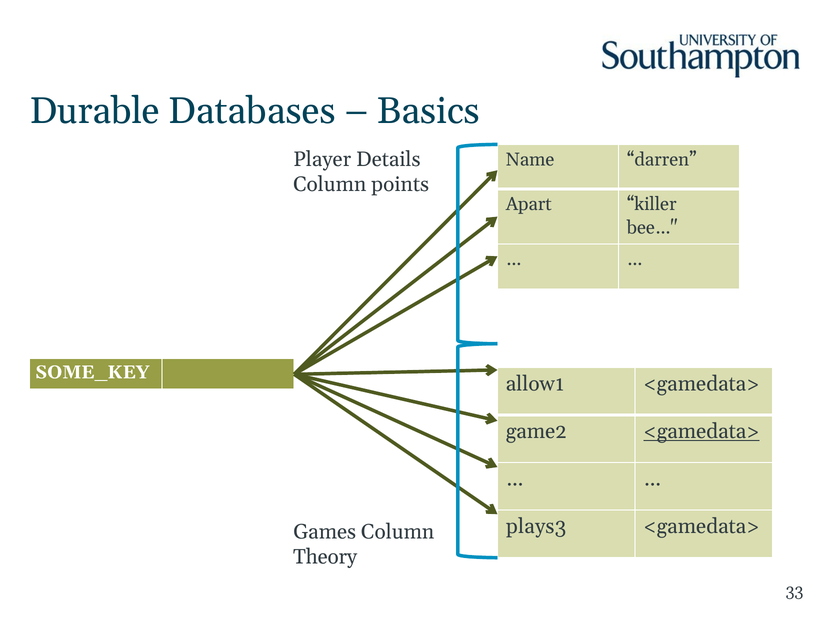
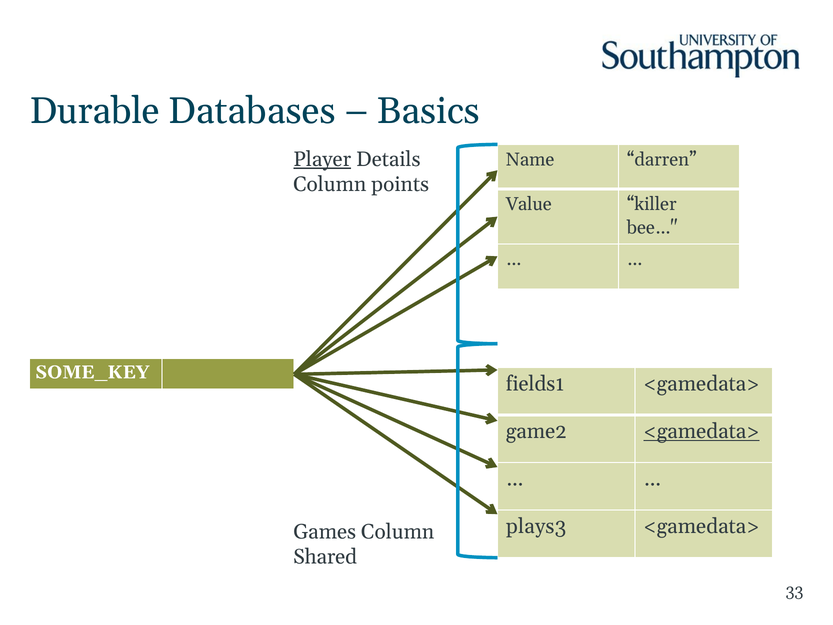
Player underline: none -> present
Apart: Apart -> Value
allow1: allow1 -> fields1
Theory: Theory -> Shared
